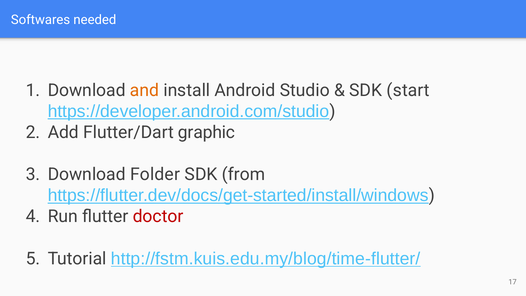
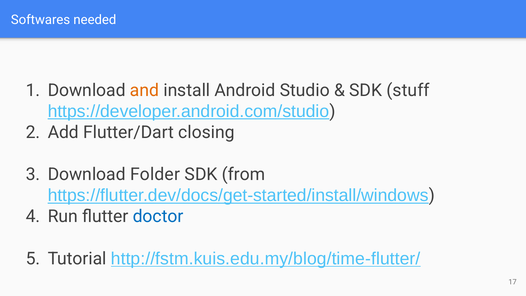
start: start -> stuff
graphic: graphic -> closing
doctor colour: red -> blue
